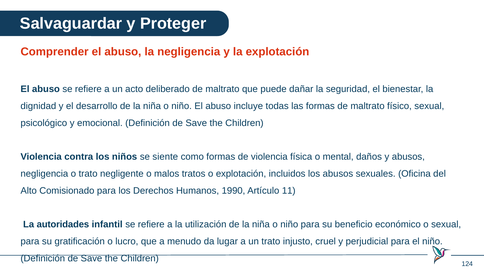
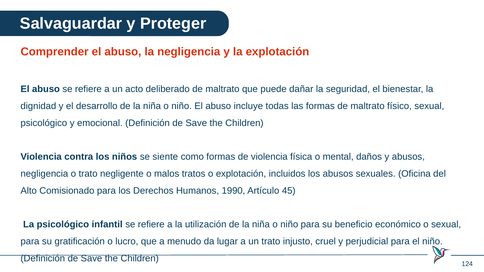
11: 11 -> 45
La autoridades: autoridades -> psicológico
